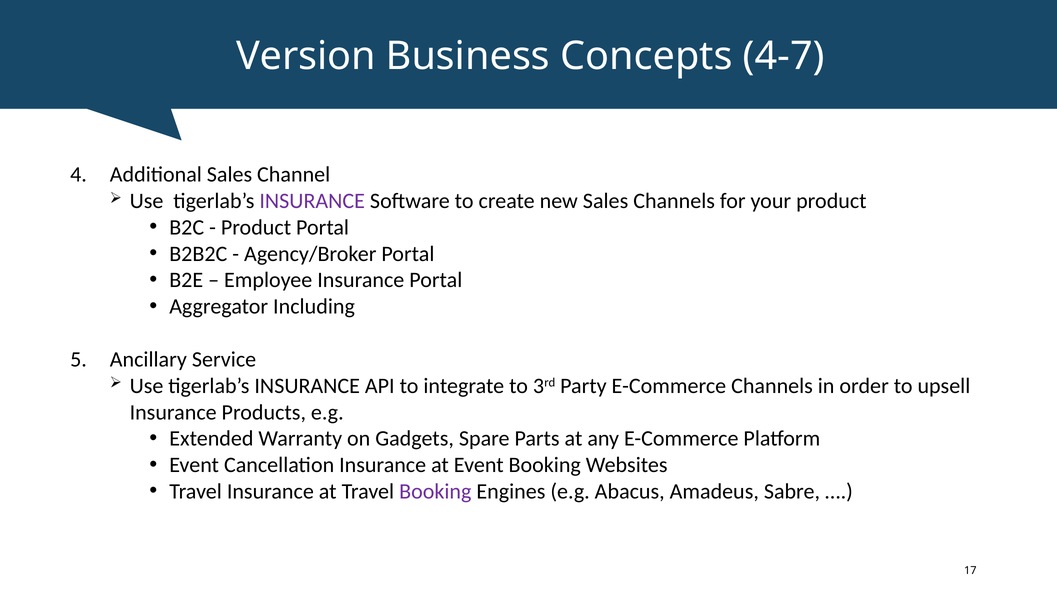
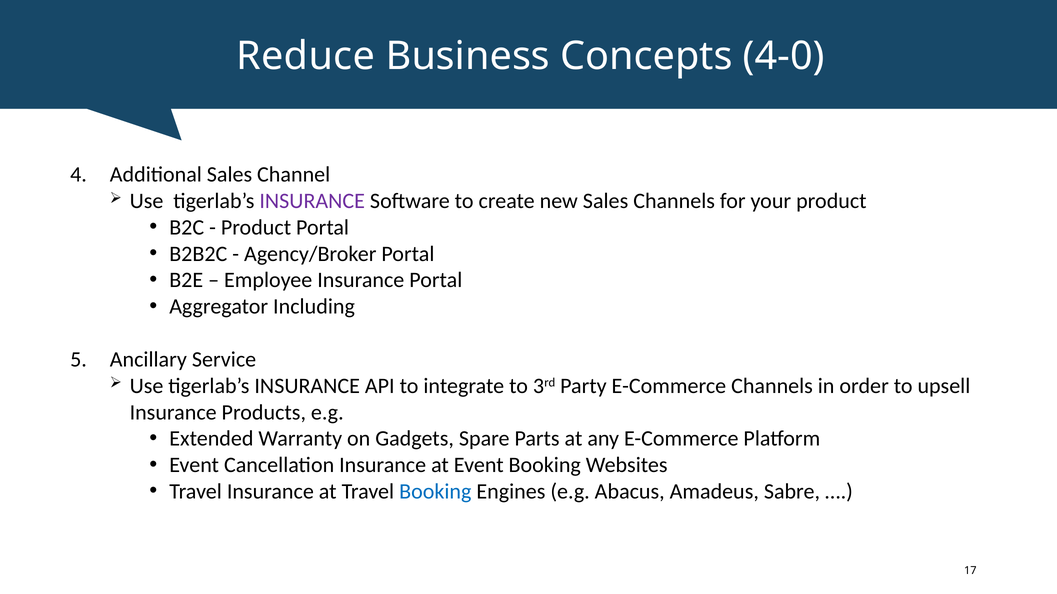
Version: Version -> Reduce
4-7: 4-7 -> 4-0
Booking at (435, 492) colour: purple -> blue
